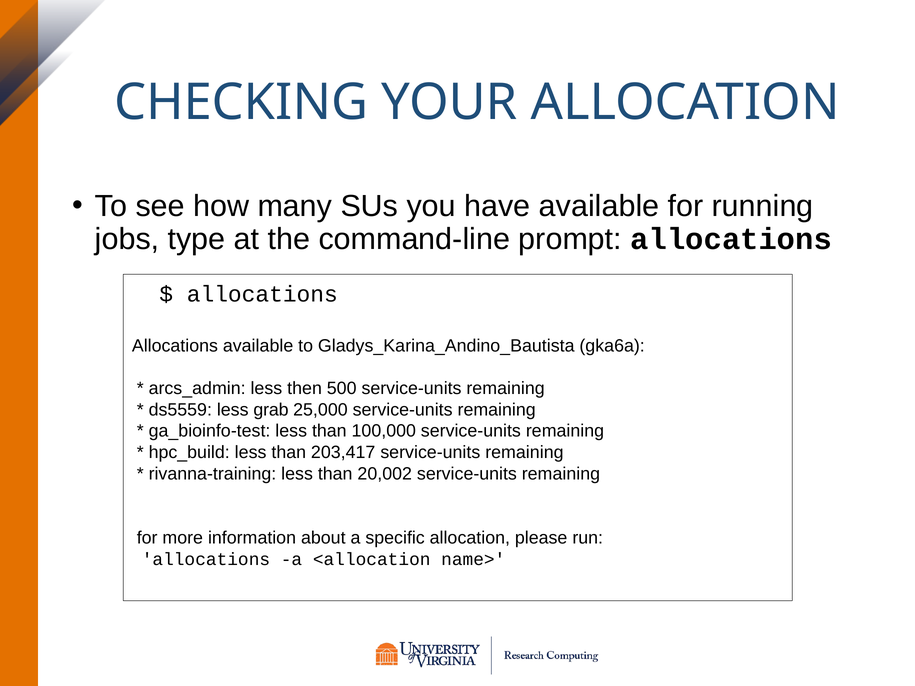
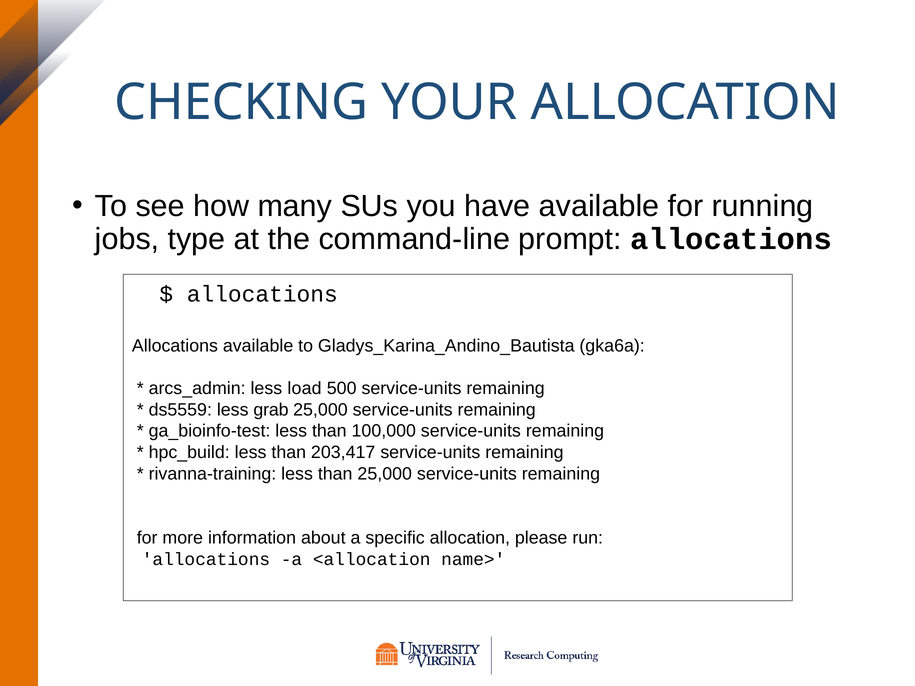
then: then -> load
than 20,002: 20,002 -> 25,000
